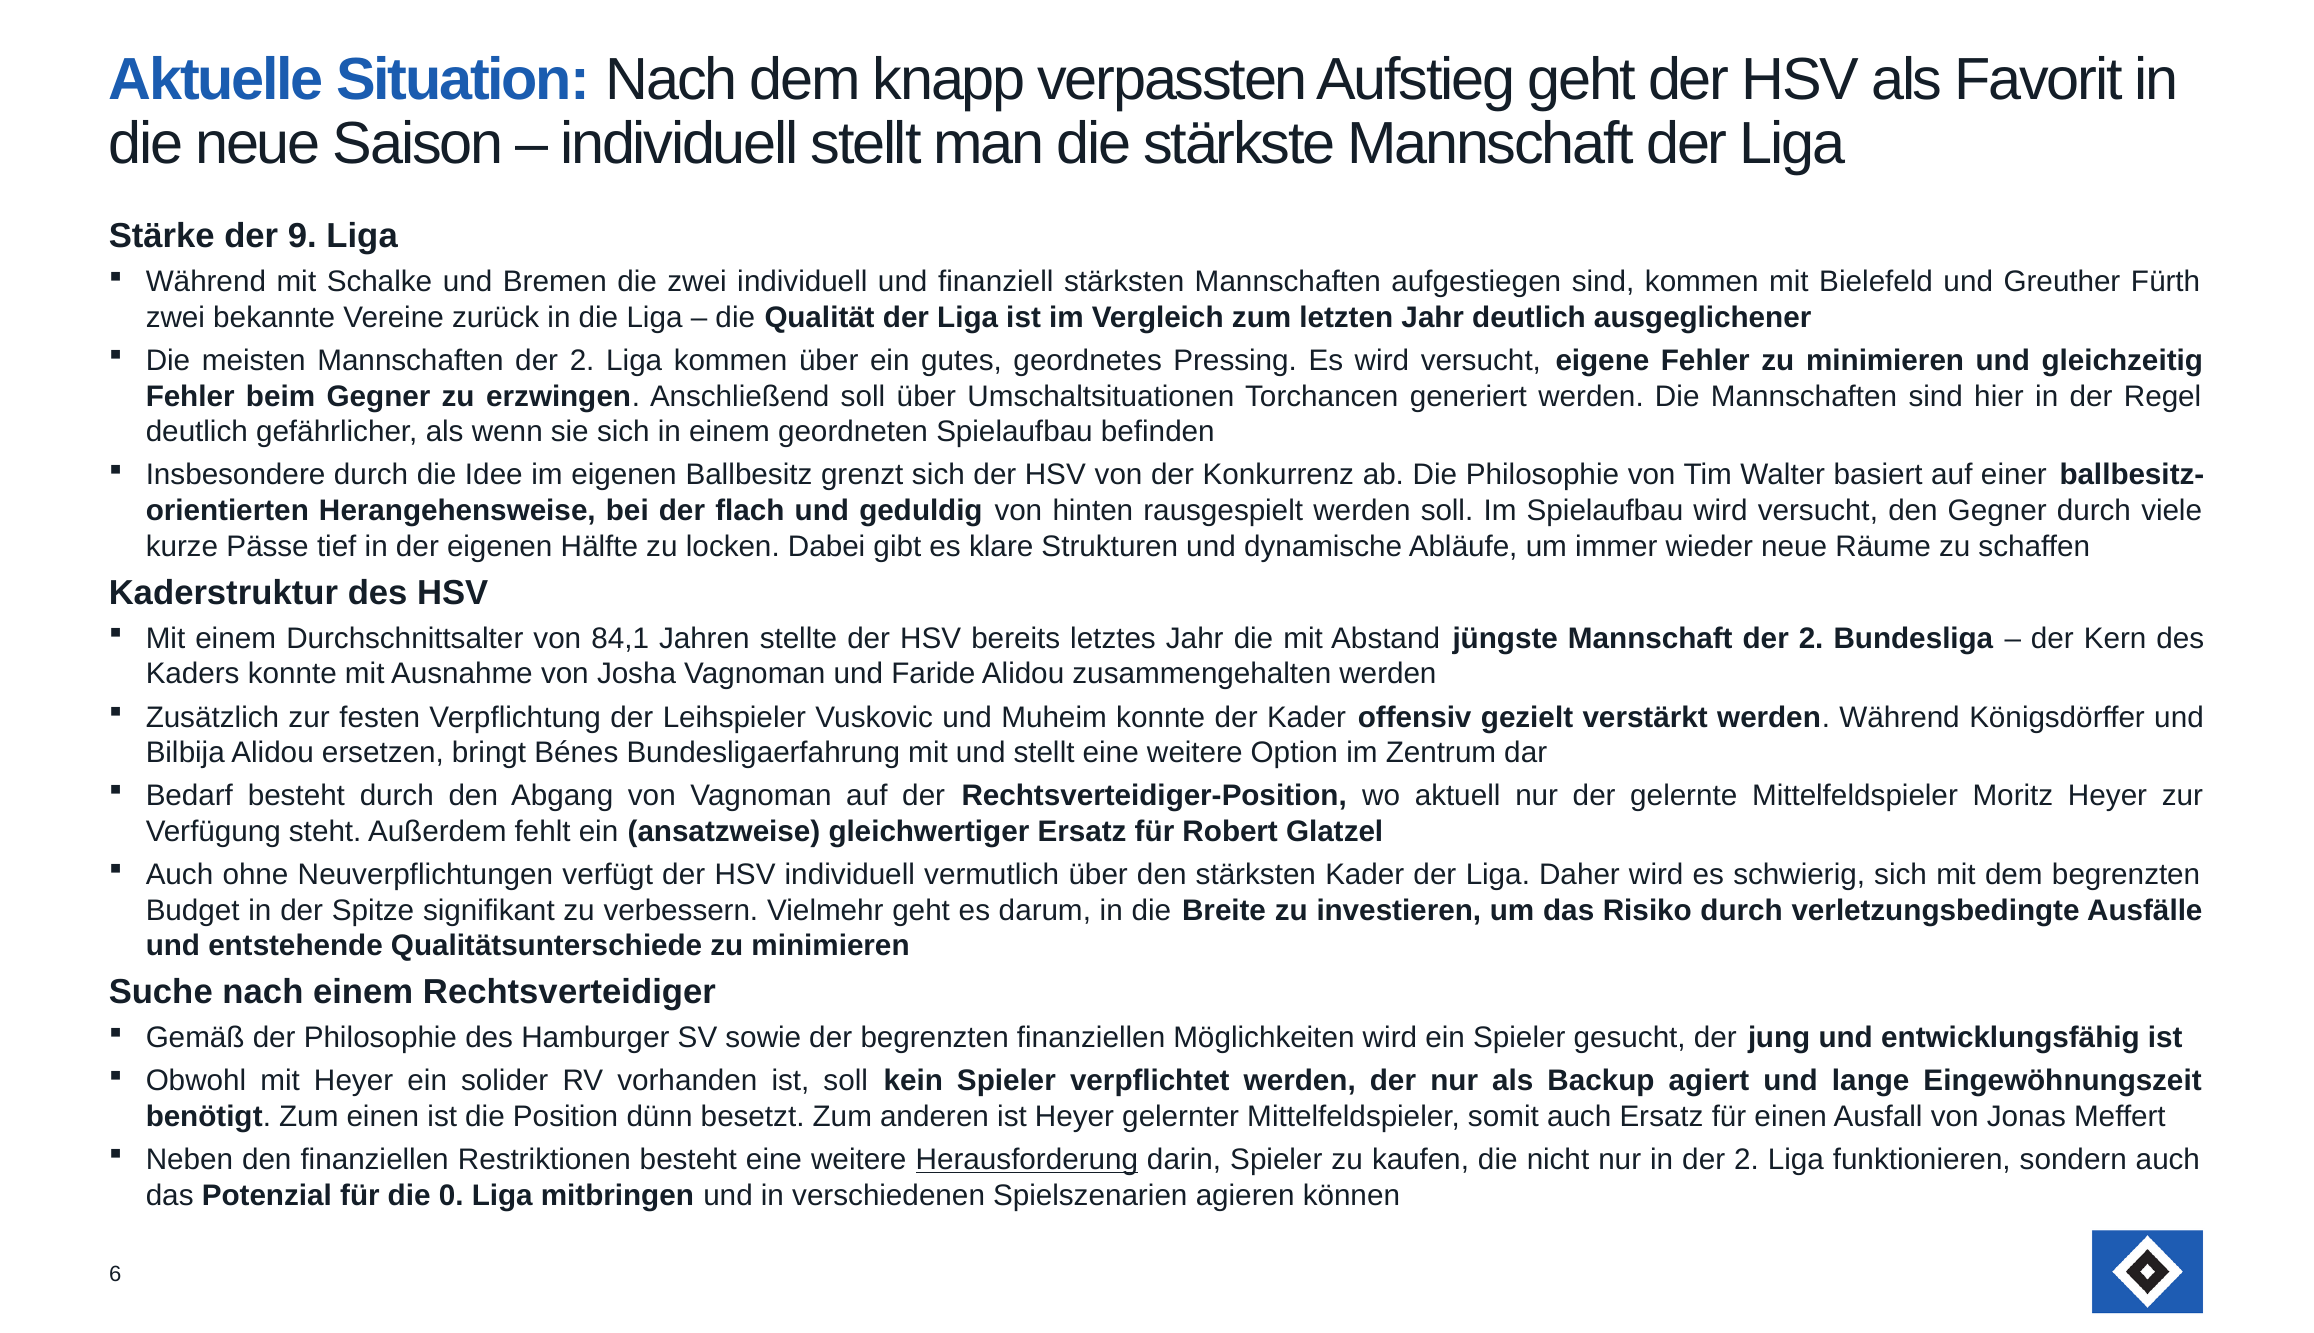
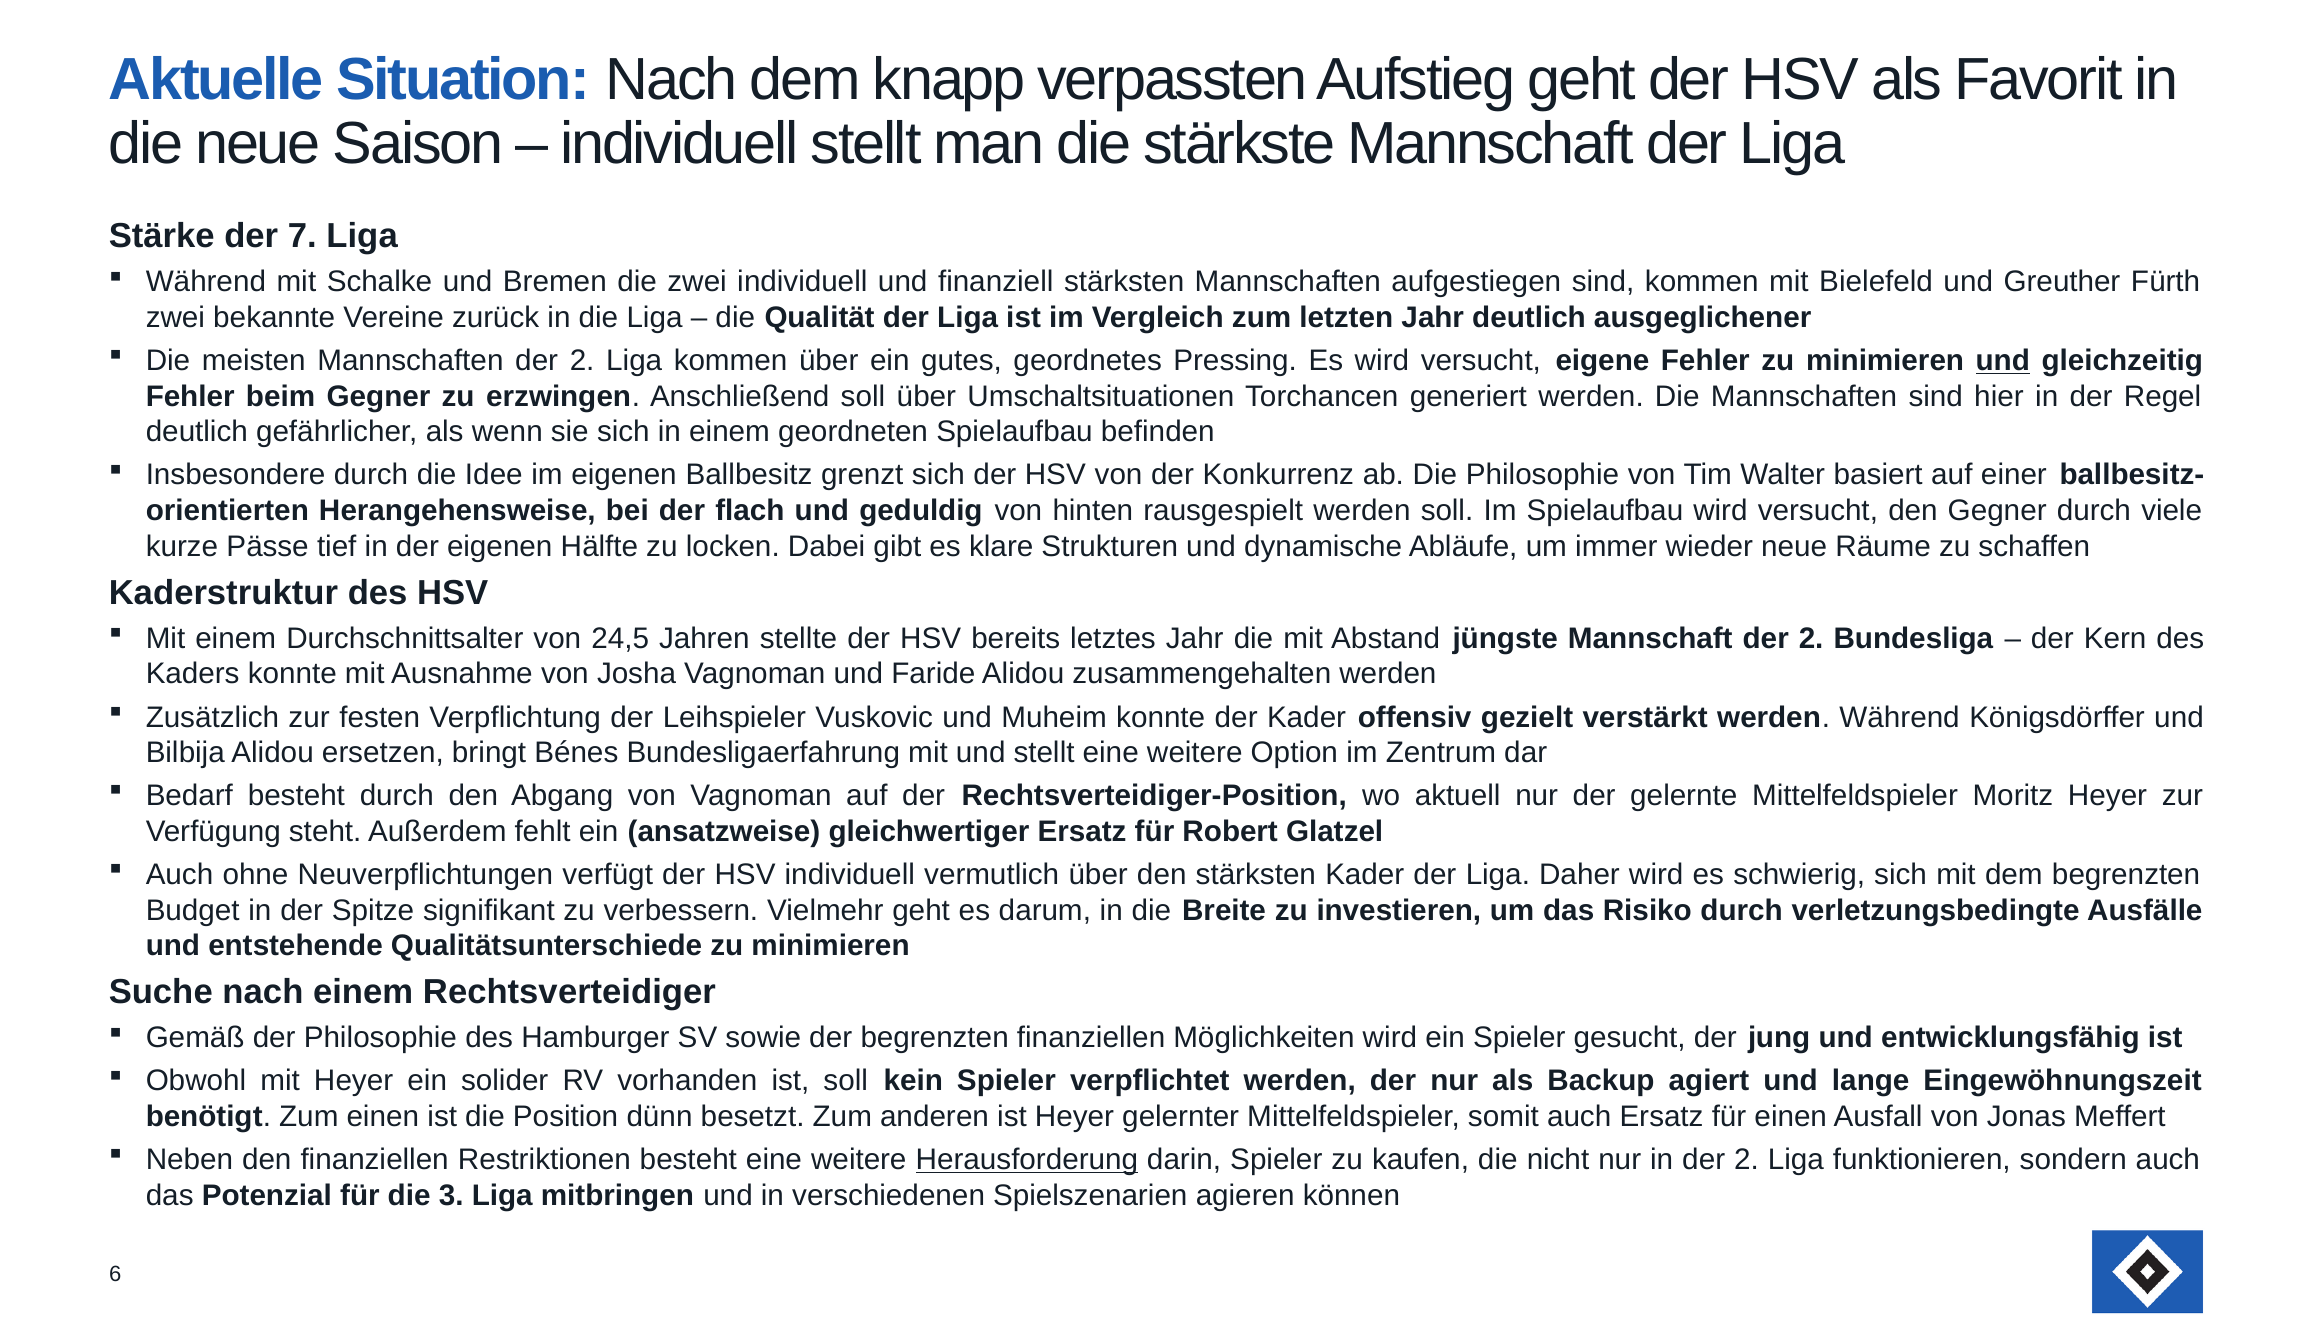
9: 9 -> 7
und at (2003, 361) underline: none -> present
84,1: 84,1 -> 24,5
0: 0 -> 3
